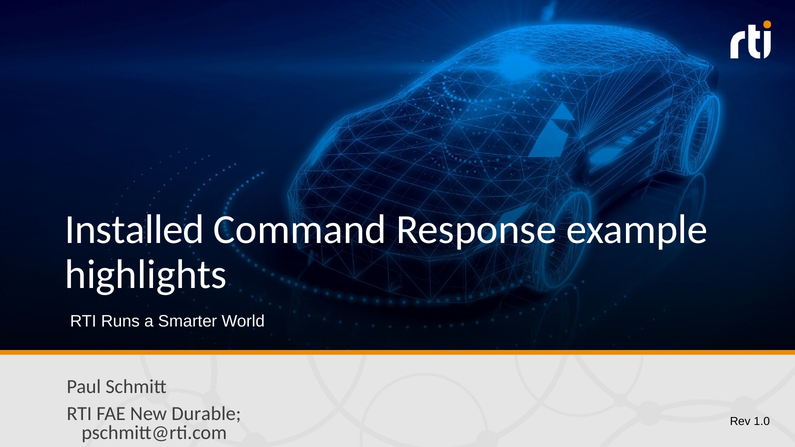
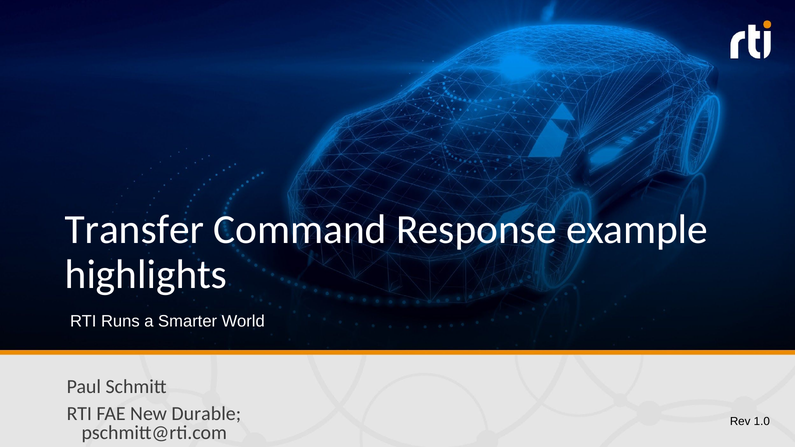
Installed: Installed -> Transfer
